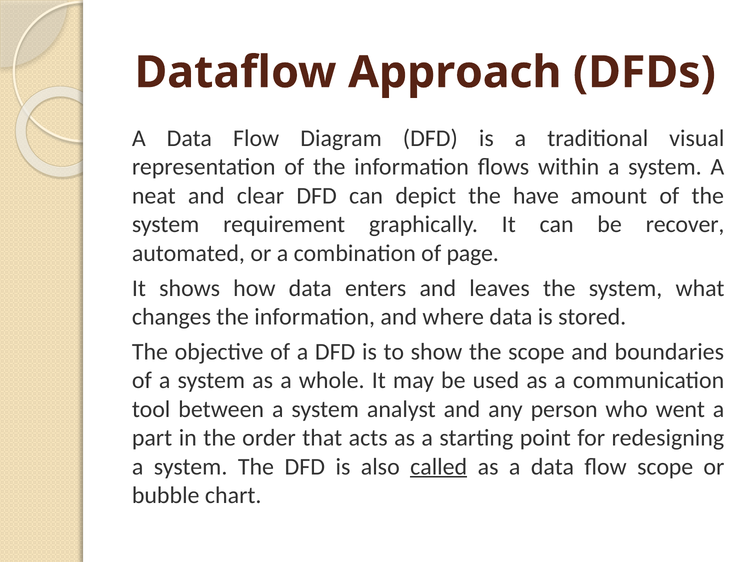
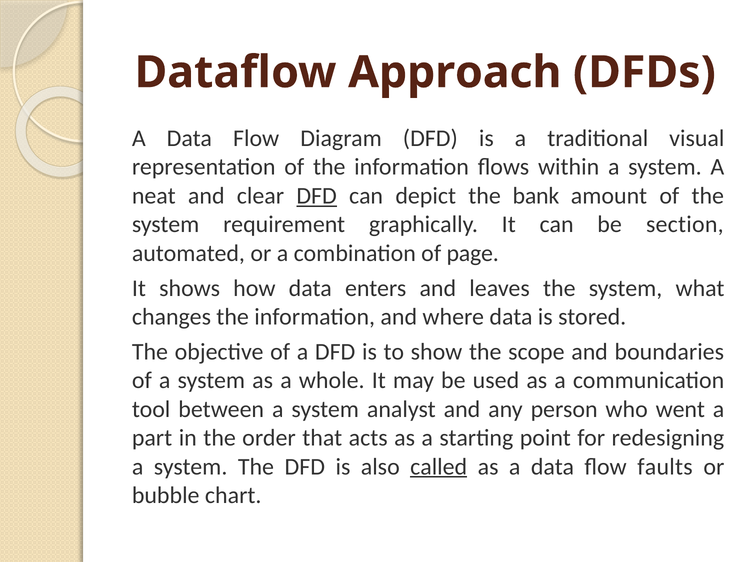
DFD at (317, 196) underline: none -> present
have: have -> bank
recover: recover -> section
flow scope: scope -> faults
